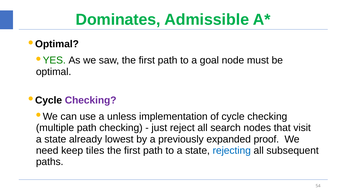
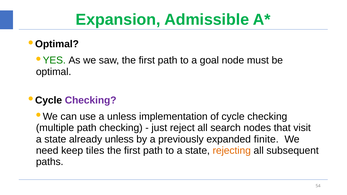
Dominates: Dominates -> Expansion
already lowest: lowest -> unless
proof: proof -> finite
rejecting colour: blue -> orange
